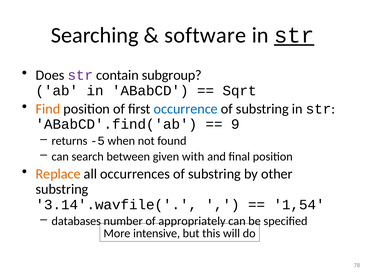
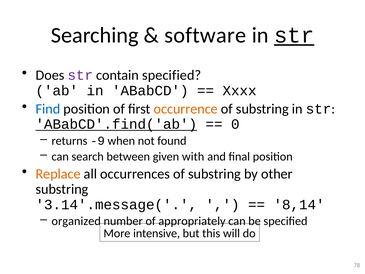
contain subgroup: subgroup -> specified
Sqrt: Sqrt -> Xxxx
Find colour: orange -> blue
occurrence colour: blue -> orange
ABabCD'.find('ab underline: none -> present
9: 9 -> 0
-5: -5 -> -9
3.14'.wavfile(: 3.14'.wavfile( -> 3.14'.message(
1,54: 1,54 -> 8,14
databases: databases -> organized
